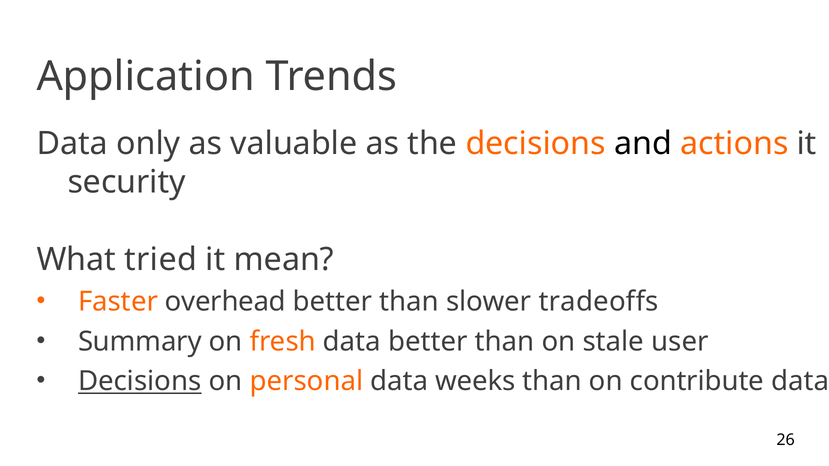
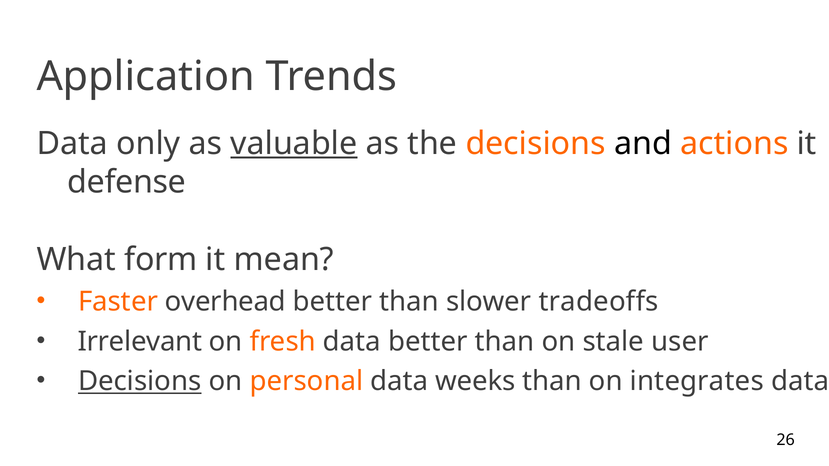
valuable underline: none -> present
security: security -> defense
tried: tried -> form
Summary: Summary -> Irrelevant
contribute: contribute -> integrates
